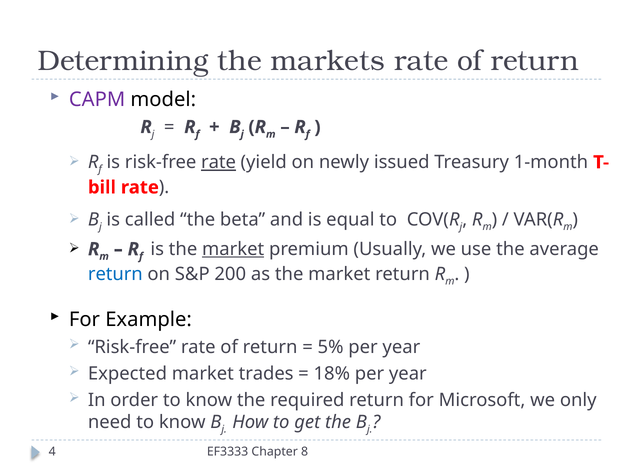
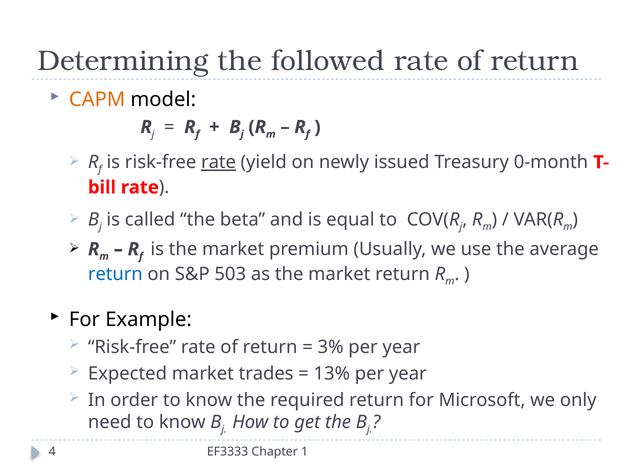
markets: markets -> followed
CAPM colour: purple -> orange
1-month: 1-month -> 0-month
market at (233, 249) underline: present -> none
200: 200 -> 503
5%: 5% -> 3%
18%: 18% -> 13%
8: 8 -> 1
